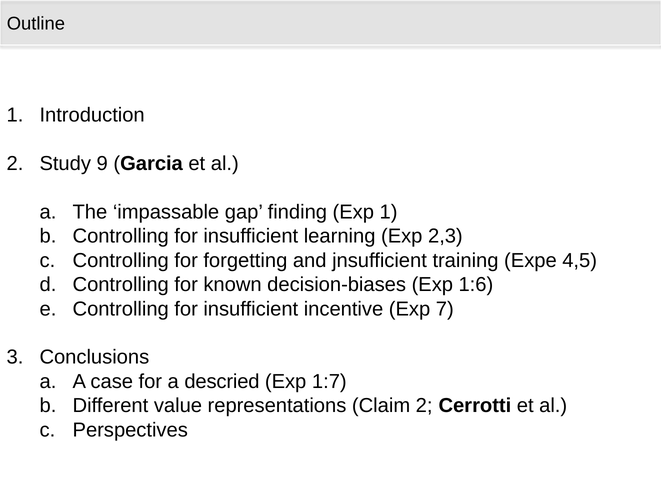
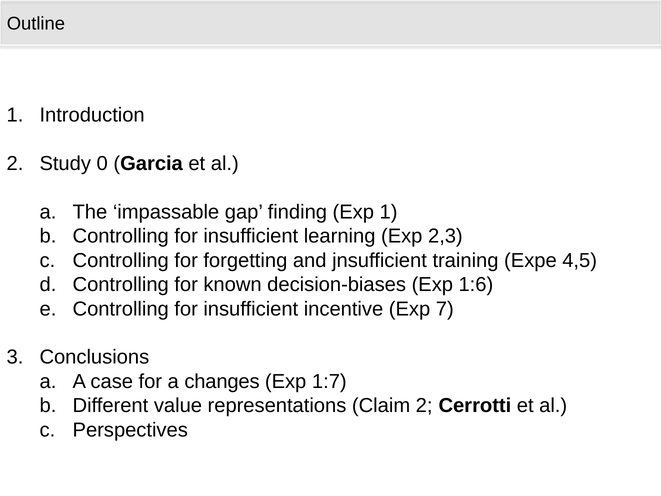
9: 9 -> 0
descried: descried -> changes
